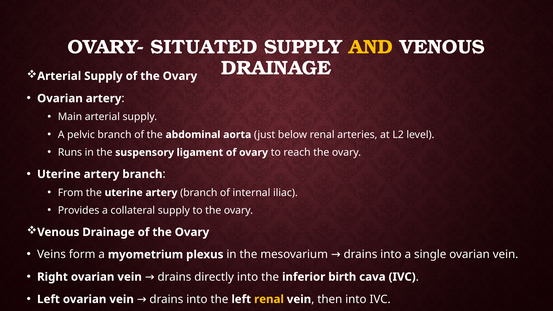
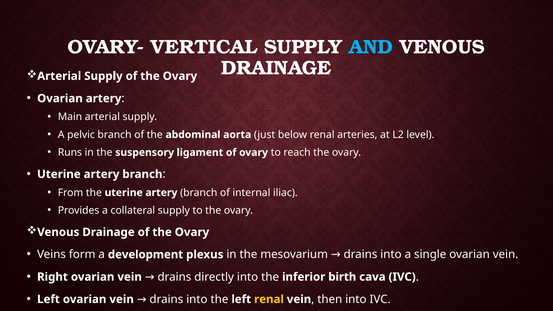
SITUATED: SITUATED -> VERTICAL
AND colour: yellow -> light blue
myometrium: myometrium -> development
